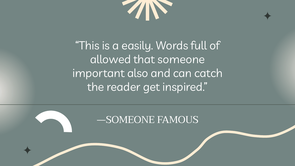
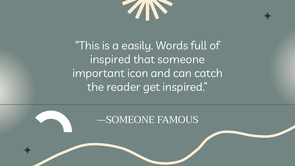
allowed at (110, 60): allowed -> inspired
also: also -> icon
